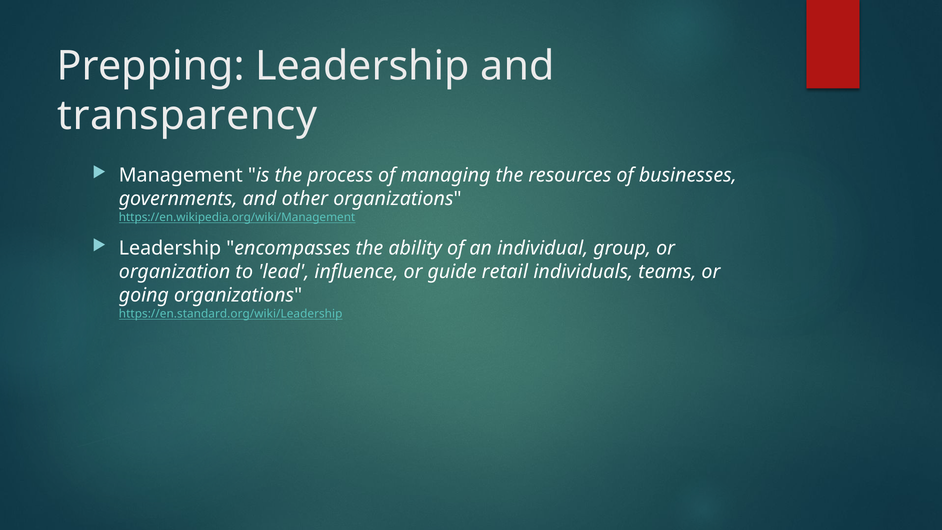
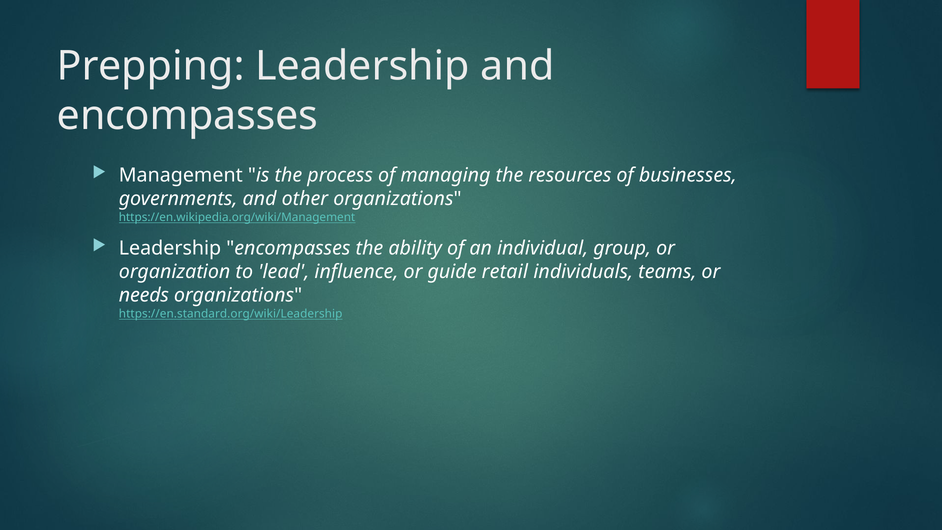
transparency at (187, 116): transparency -> encompasses
going: going -> needs
